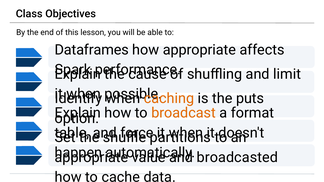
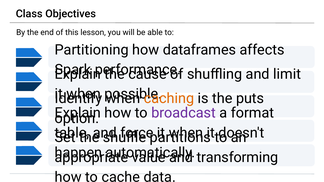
Dataframes: Dataframes -> Partitioning
how appropriate: appropriate -> dataframes
broadcast colour: orange -> purple
broadcasted: broadcasted -> transforming
